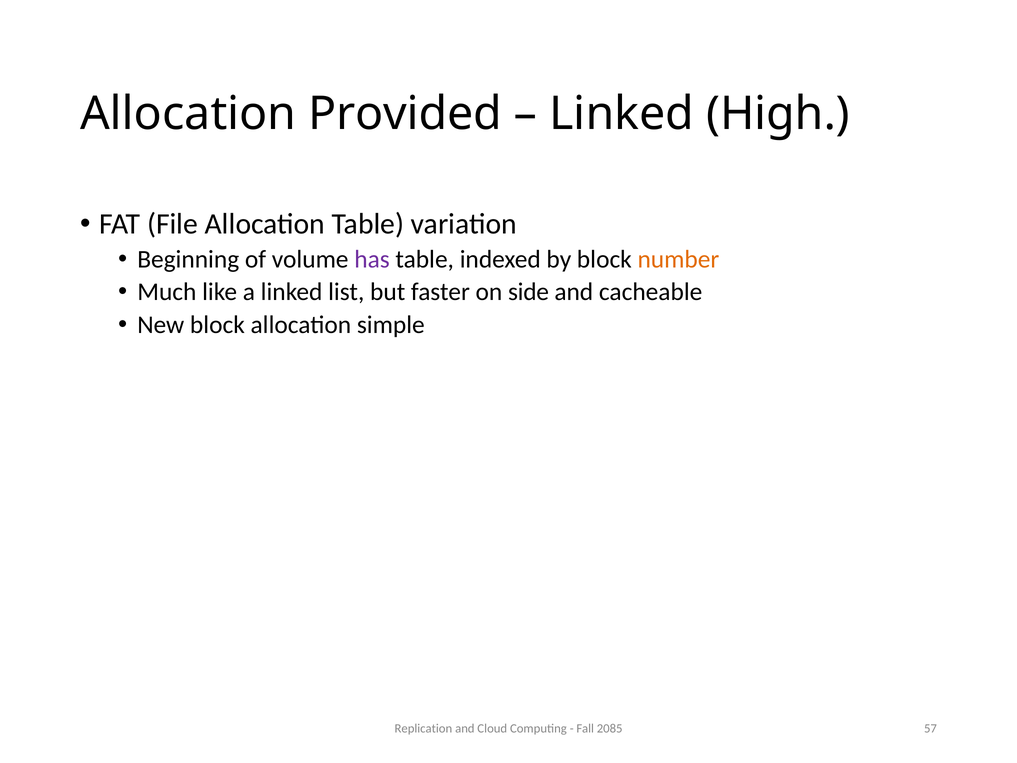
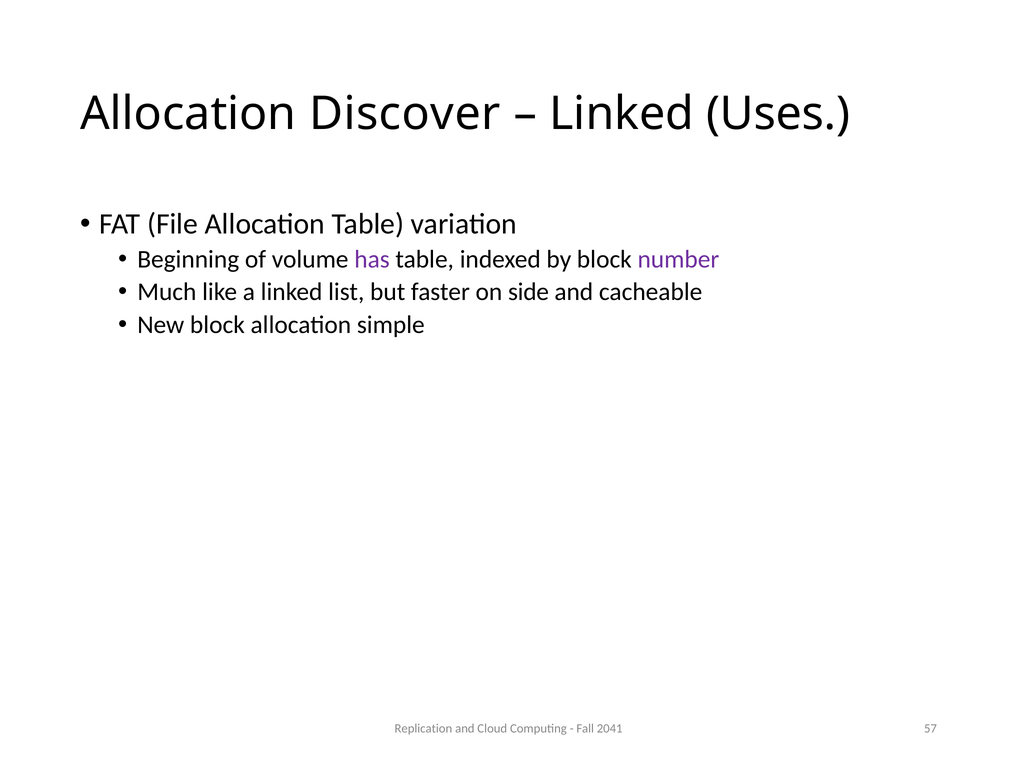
Provided: Provided -> Discover
High: High -> Uses
number colour: orange -> purple
2085: 2085 -> 2041
